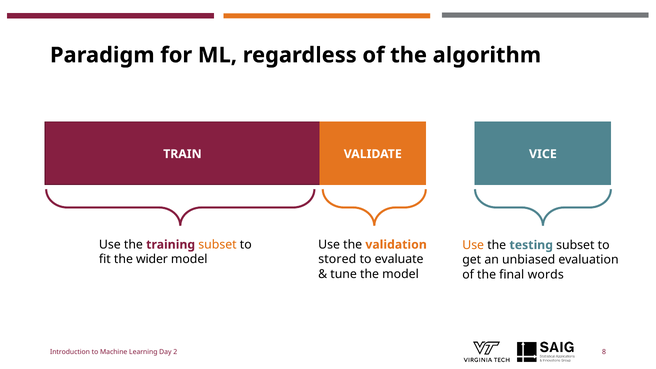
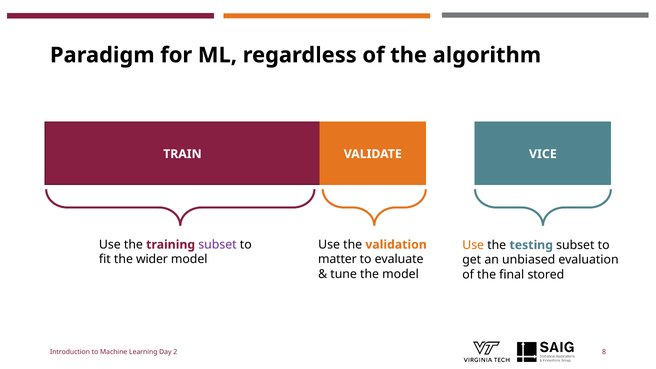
subset at (218, 245) colour: orange -> purple
stored: stored -> matter
words: words -> stored
